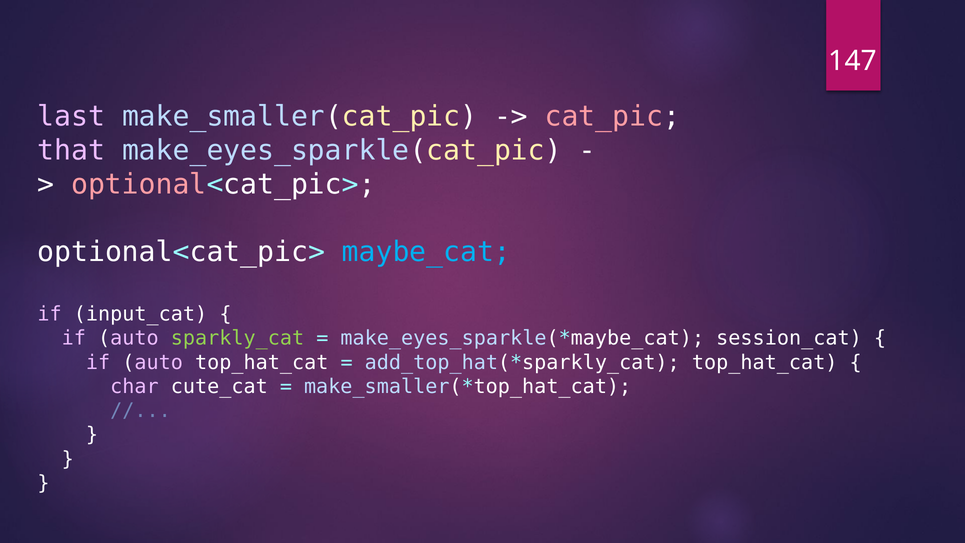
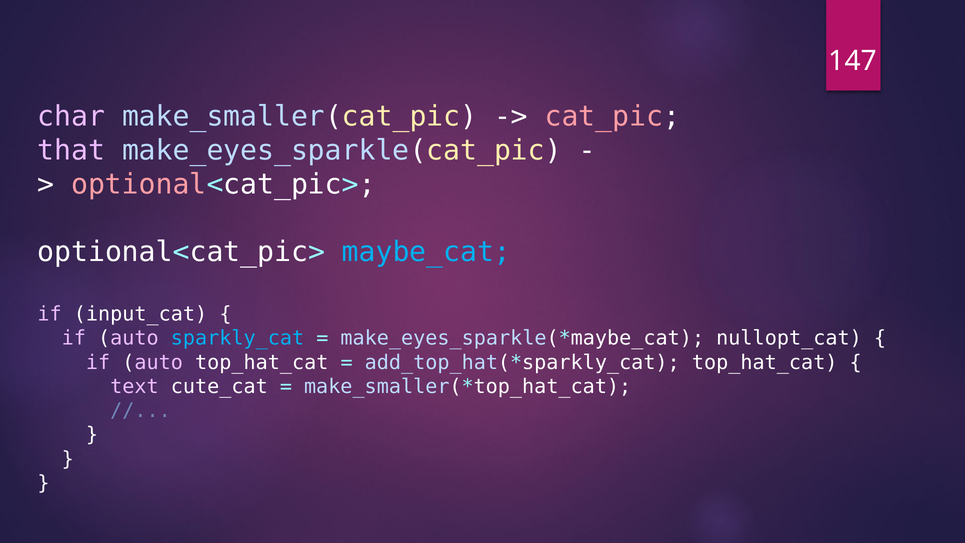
last: last -> char
sparkly_cat colour: light green -> light blue
session_cat: session_cat -> nullopt_cat
char: char -> text
